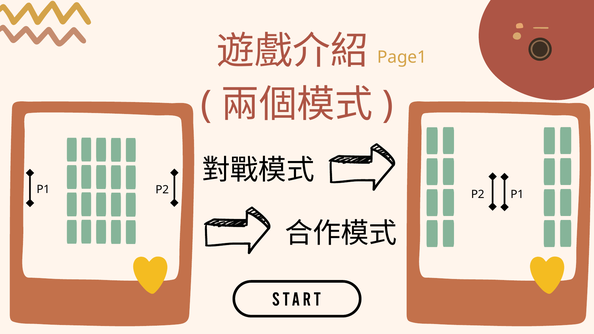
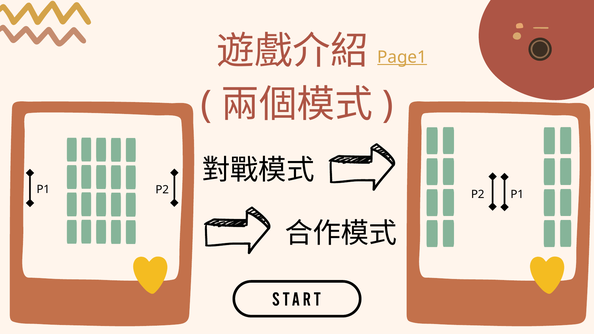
Page1 underline: none -> present
